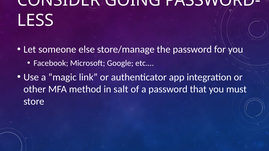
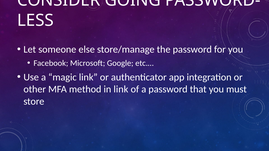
in salt: salt -> link
